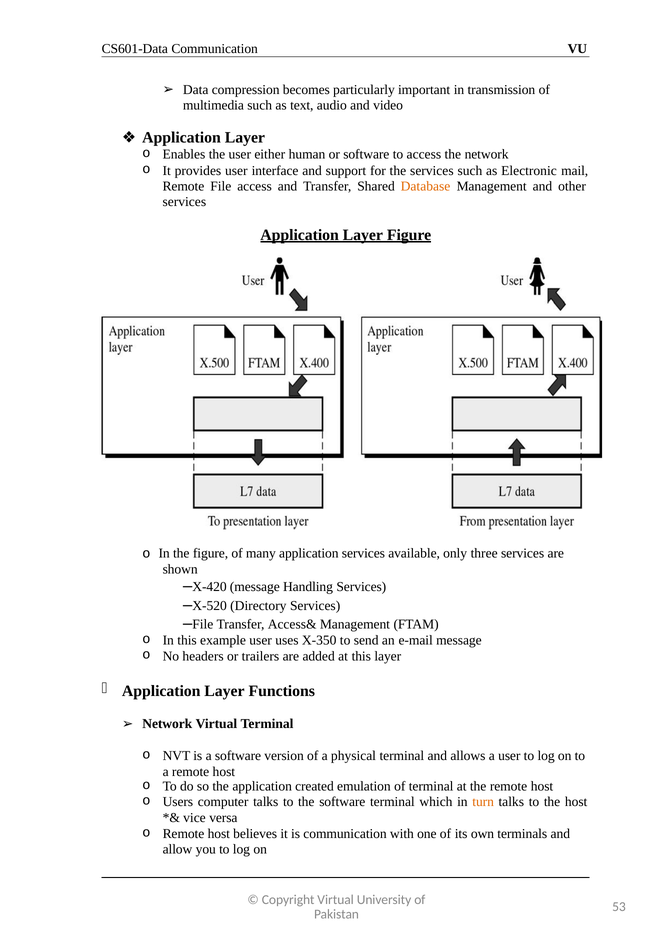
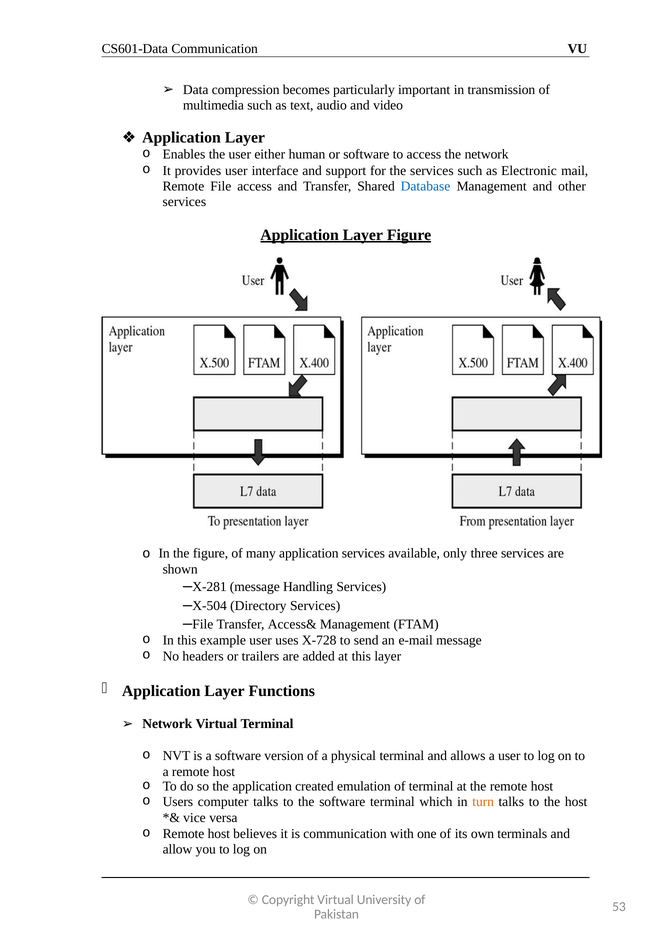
Database colour: orange -> blue
X-420: X-420 -> X-281
X-520: X-520 -> X-504
X-350: X-350 -> X-728
